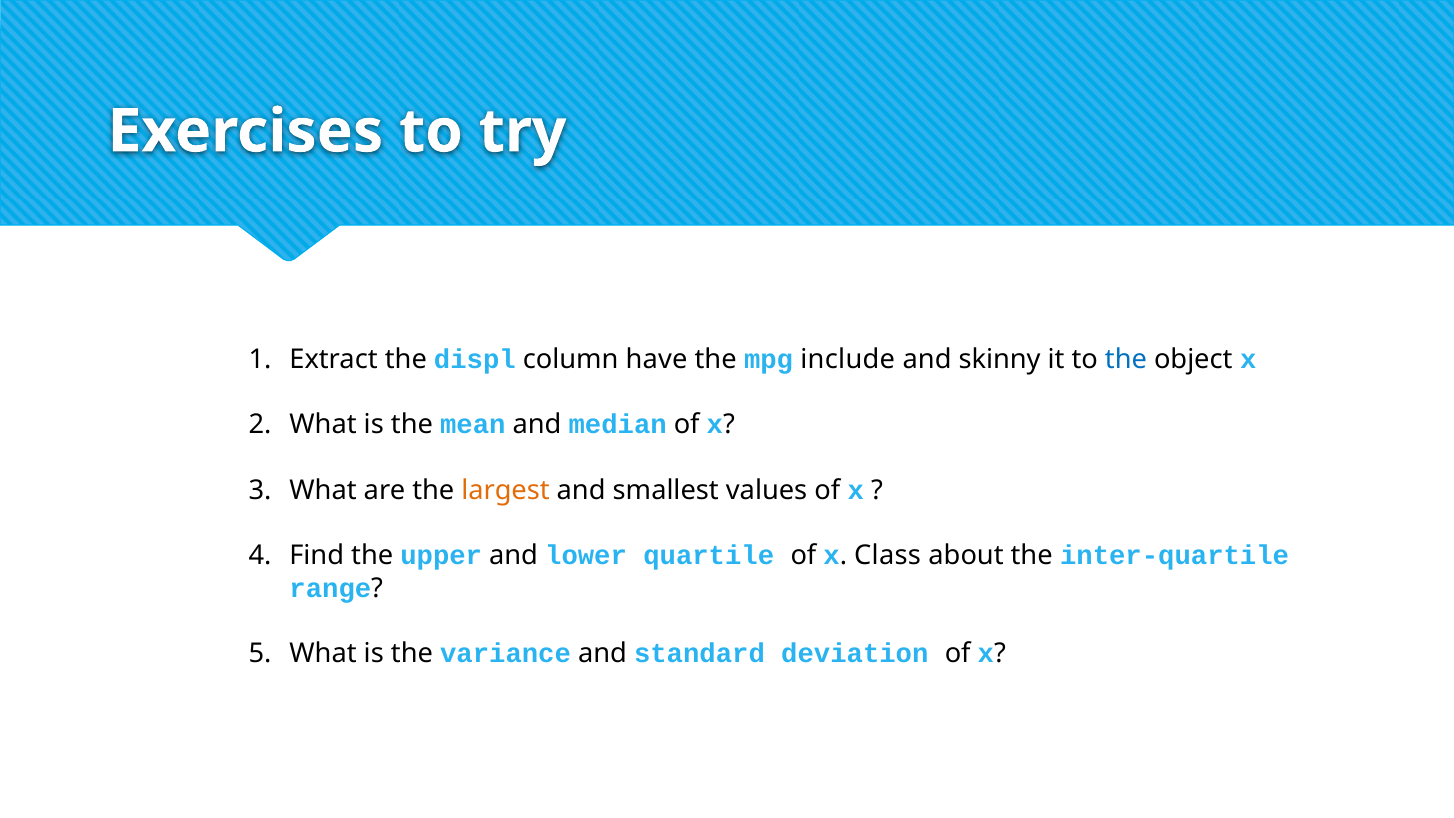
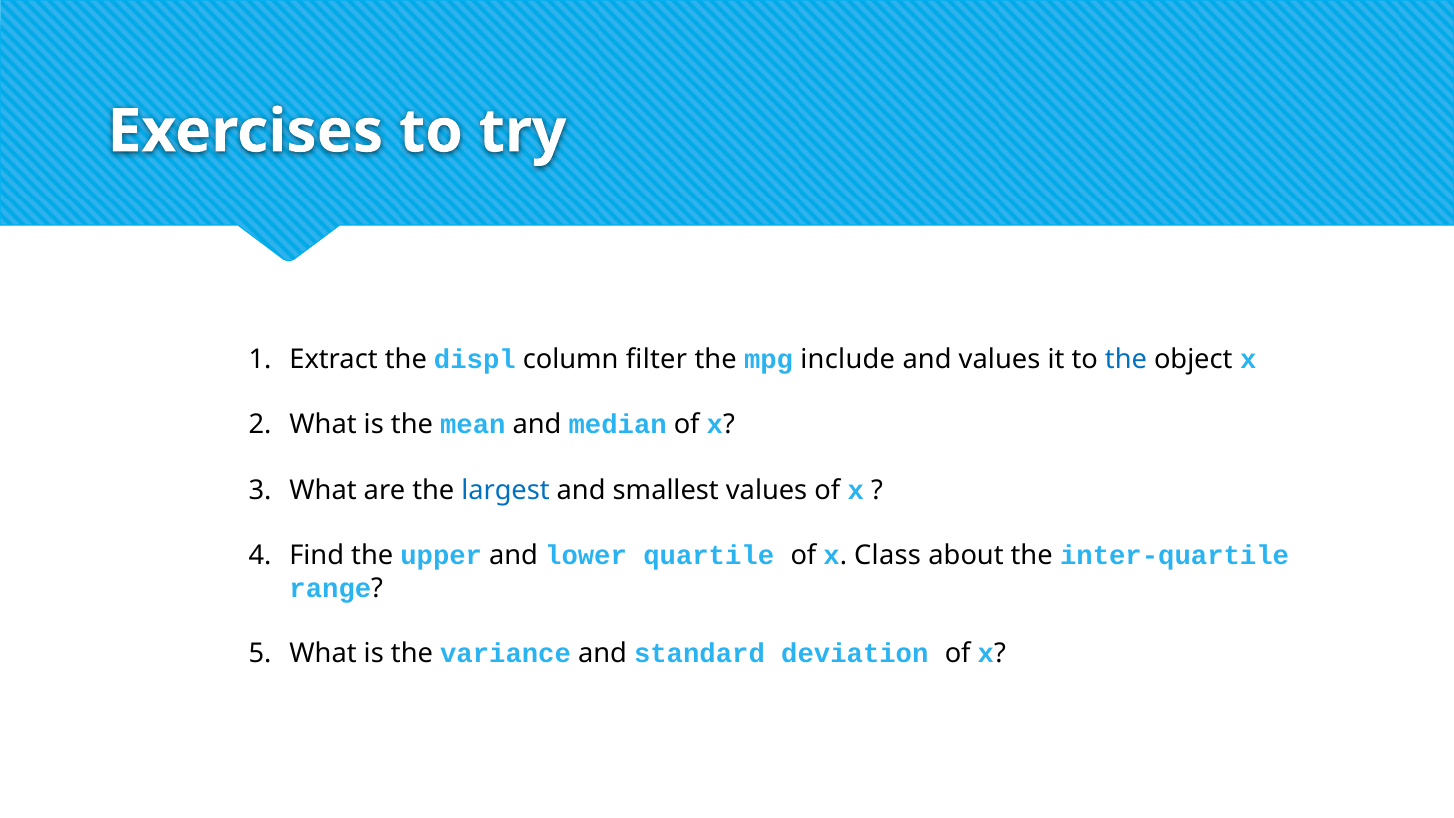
have: have -> filter
and skinny: skinny -> values
largest colour: orange -> blue
